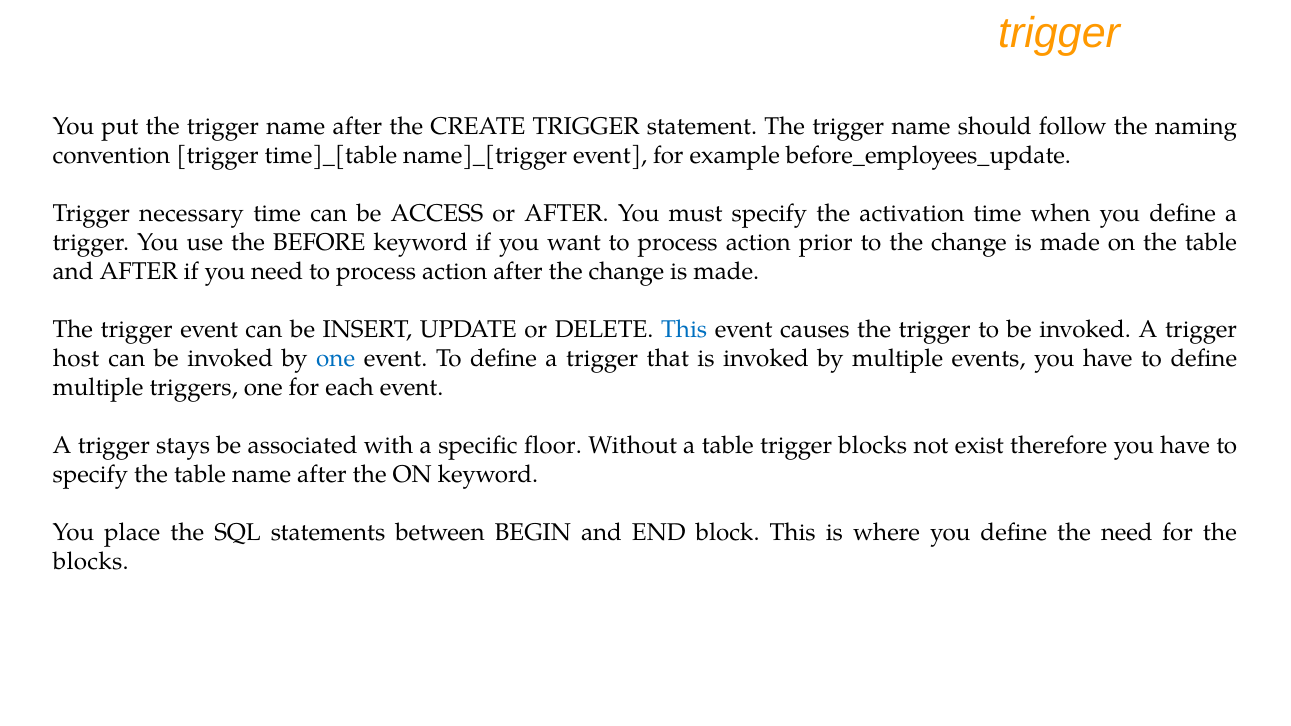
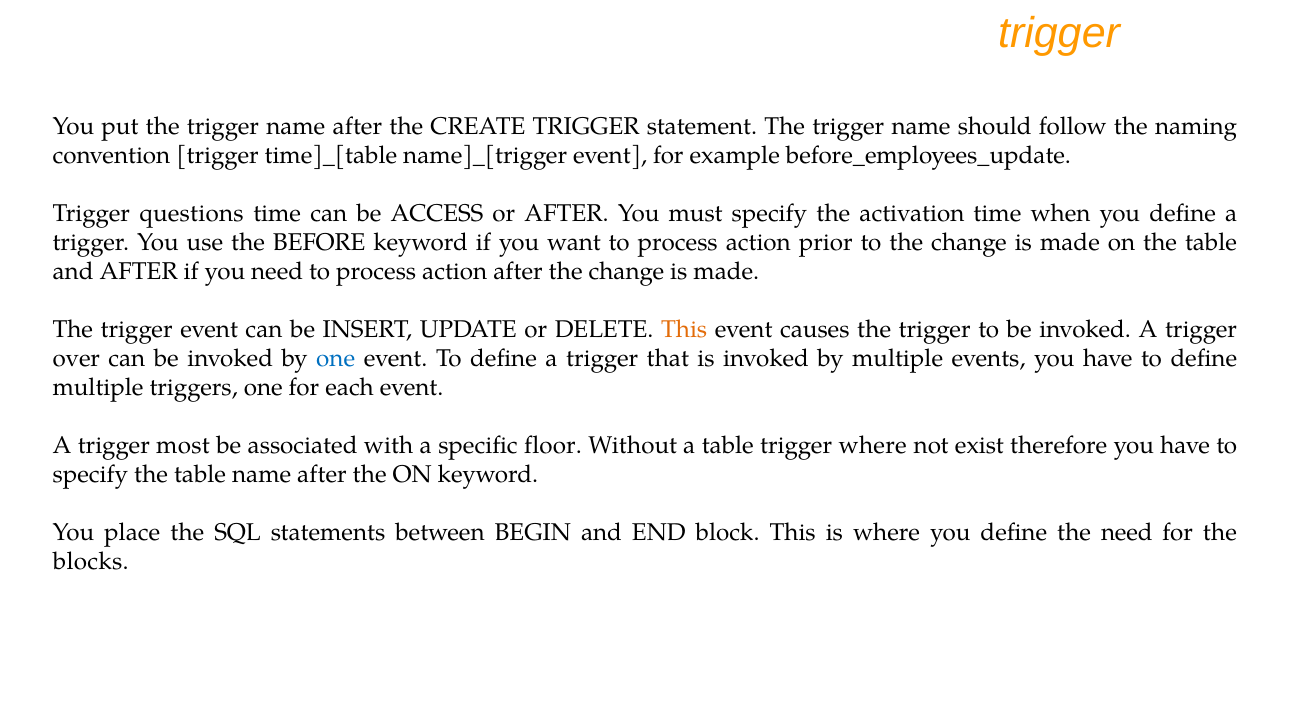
necessary: necessary -> questions
This at (684, 329) colour: blue -> orange
host: host -> over
stays: stays -> most
trigger blocks: blocks -> where
